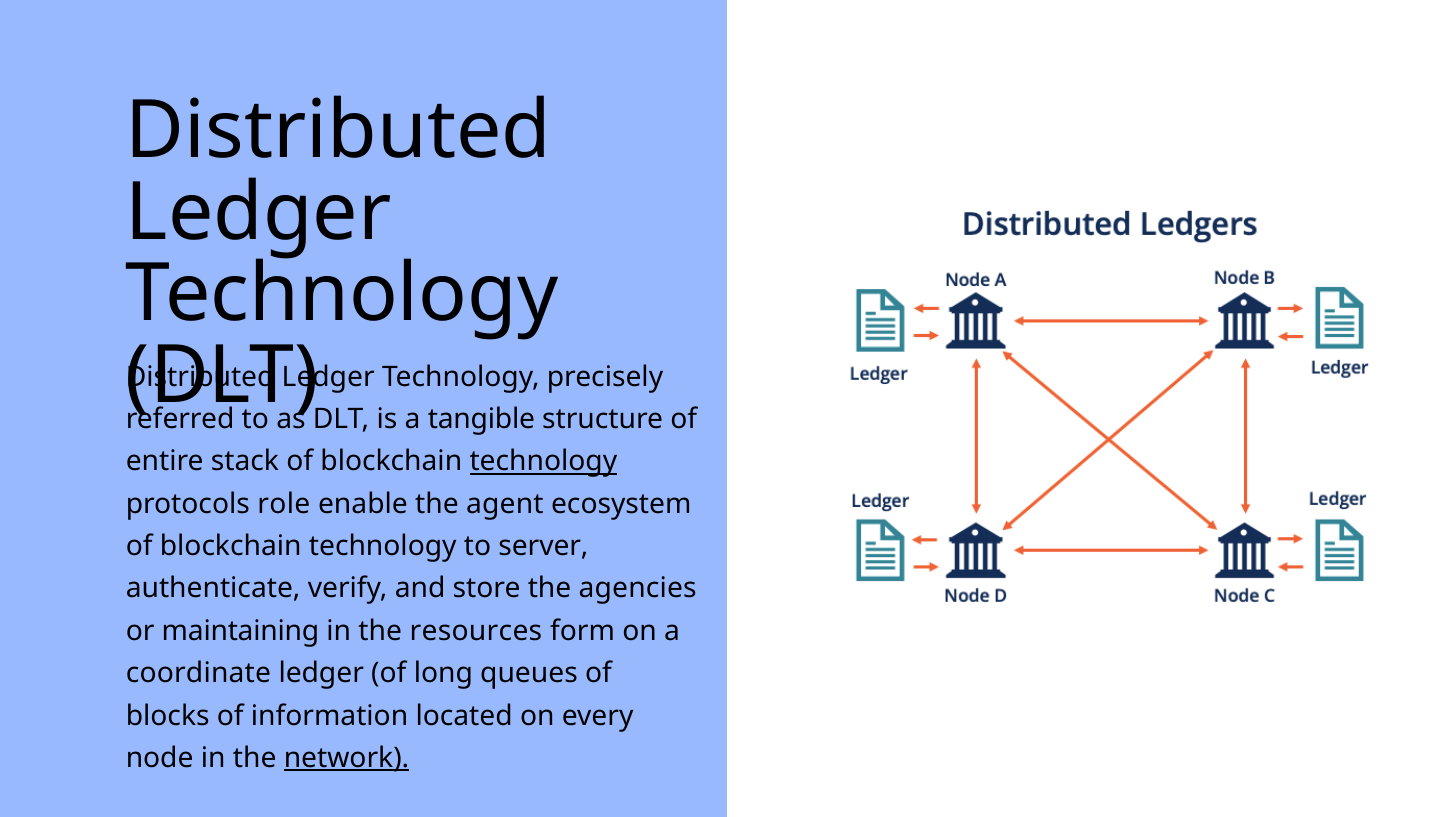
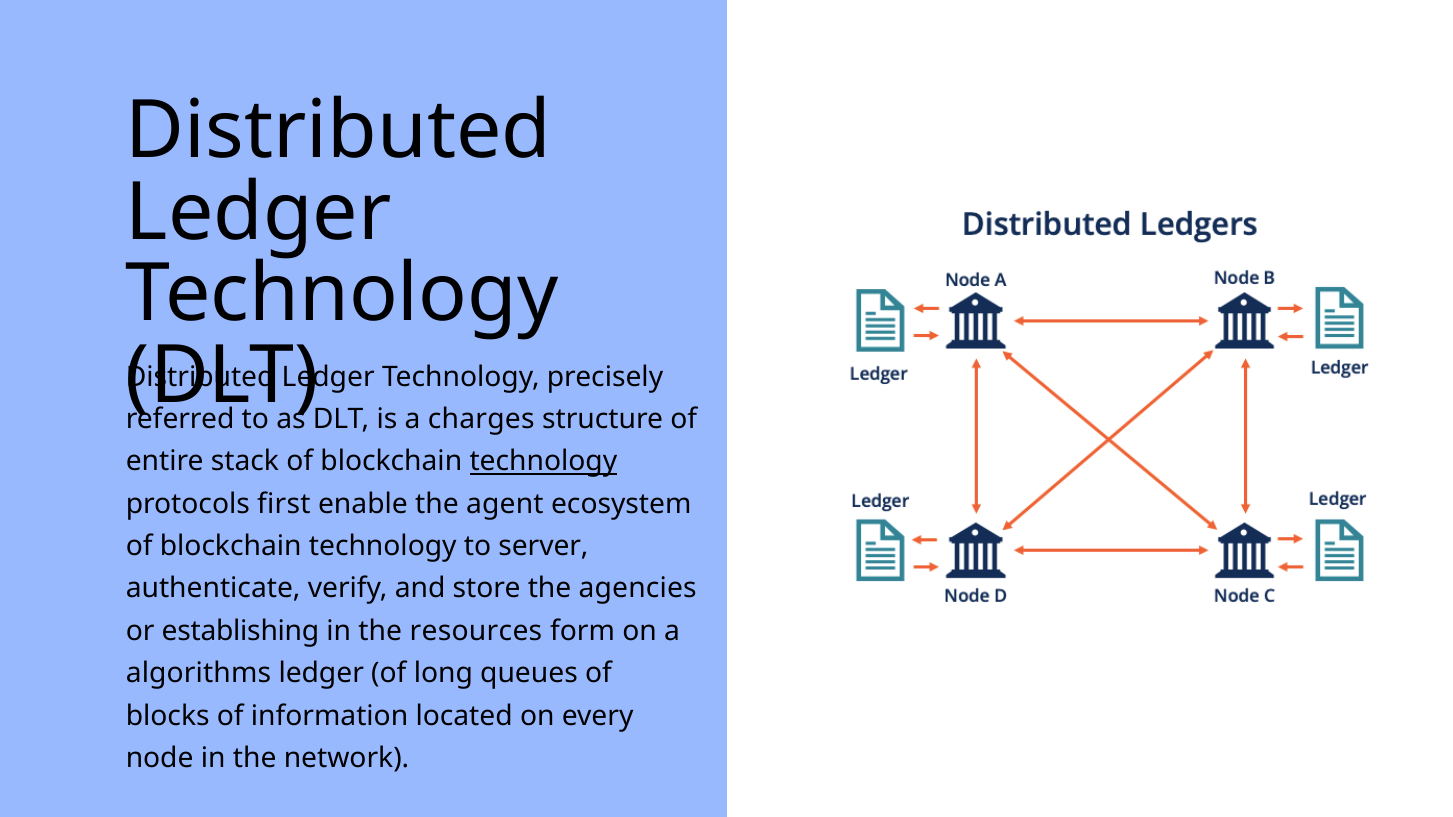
tangible: tangible -> charges
role: role -> first
maintaining: maintaining -> establishing
coordinate: coordinate -> algorithms
network underline: present -> none
